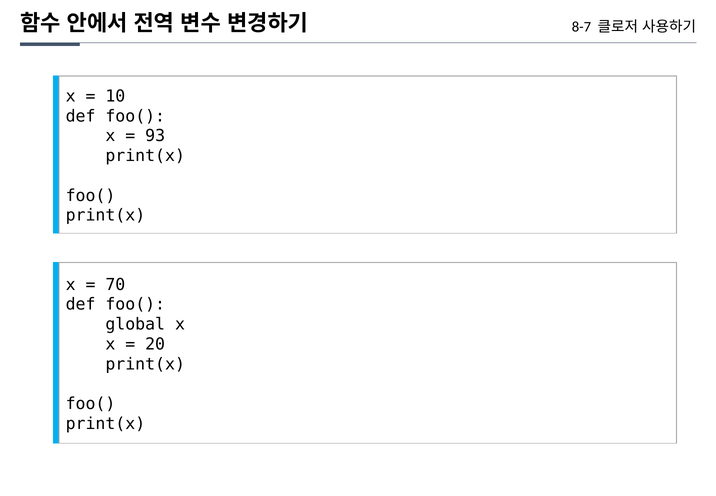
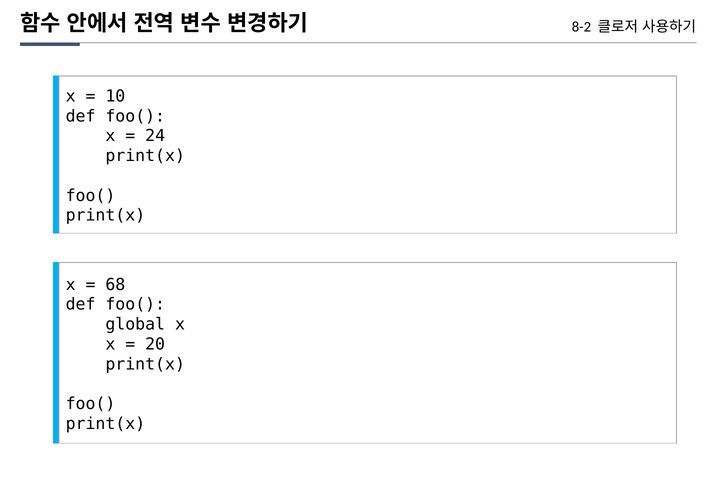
8-7: 8-7 -> 8-2
93: 93 -> 24
70: 70 -> 68
